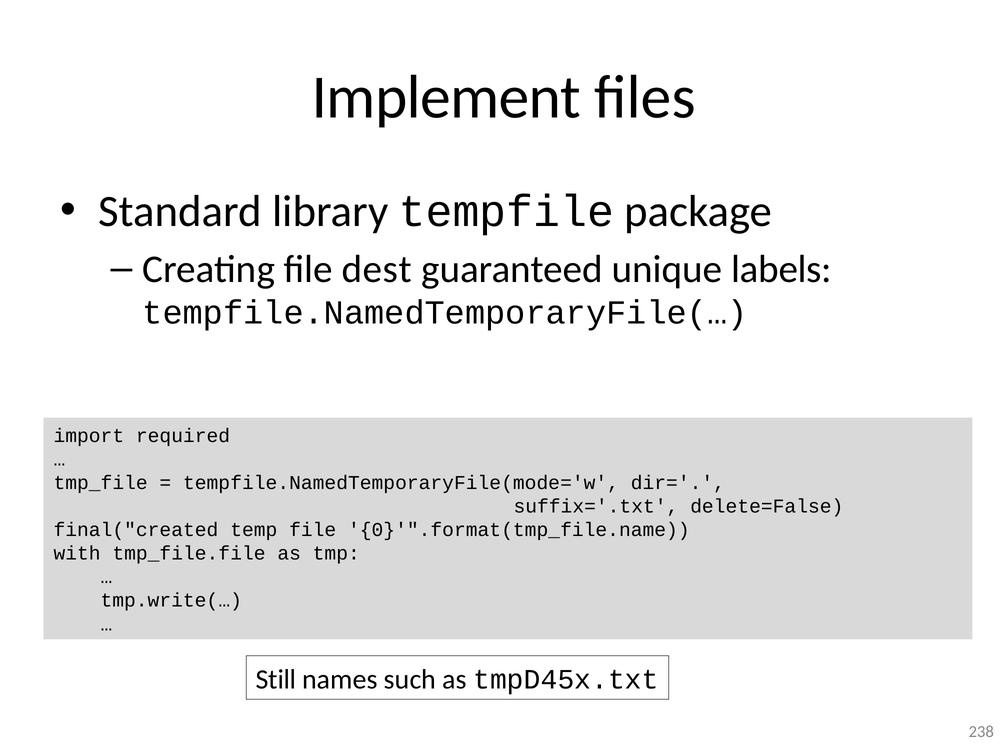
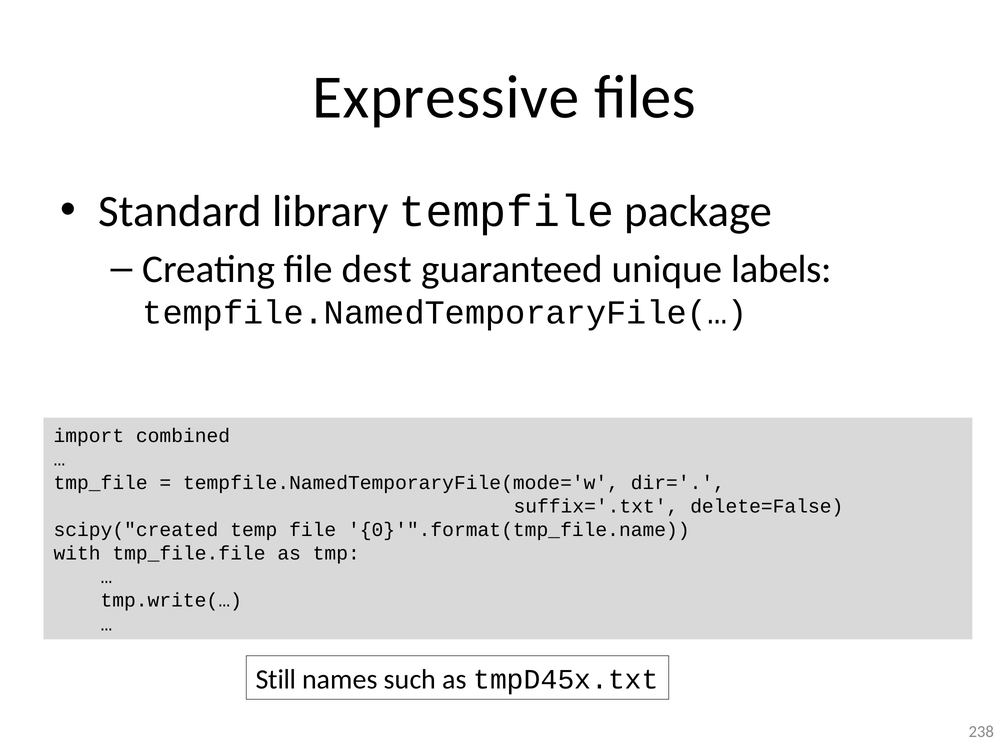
Implement: Implement -> Expressive
required: required -> combined
final("created: final("created -> scipy("created
